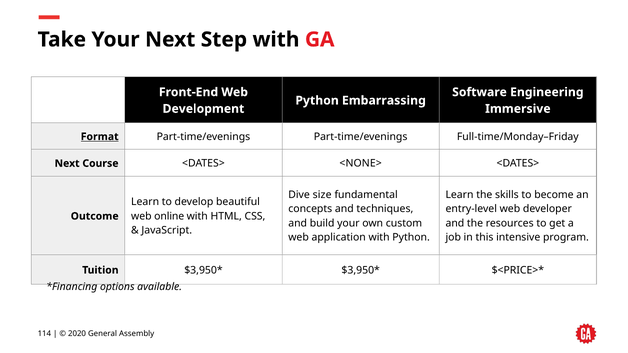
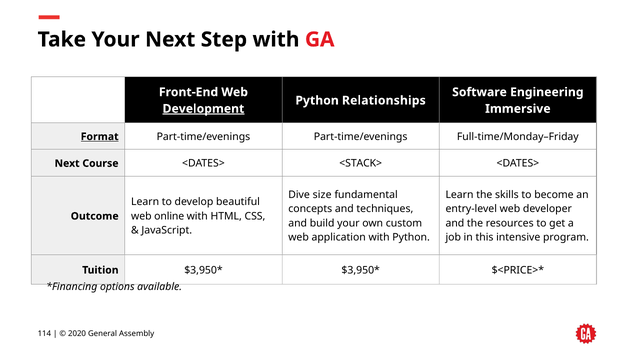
Embarrassing: Embarrassing -> Relationships
Development underline: none -> present
<NONE>: <NONE> -> <STACK>
